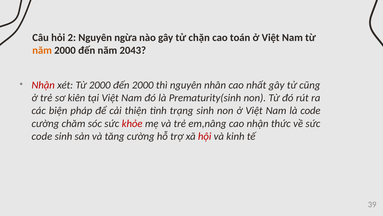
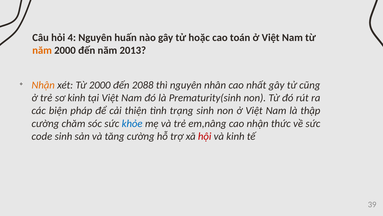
2: 2 -> 4
ngừa: ngừa -> huấn
chặn: chặn -> hoặc
2043: 2043 -> 2013
Nhận at (43, 85) colour: red -> orange
đến 2000: 2000 -> 2088
sơ kiên: kiên -> kinh
là code: code -> thập
khỏe colour: red -> blue
